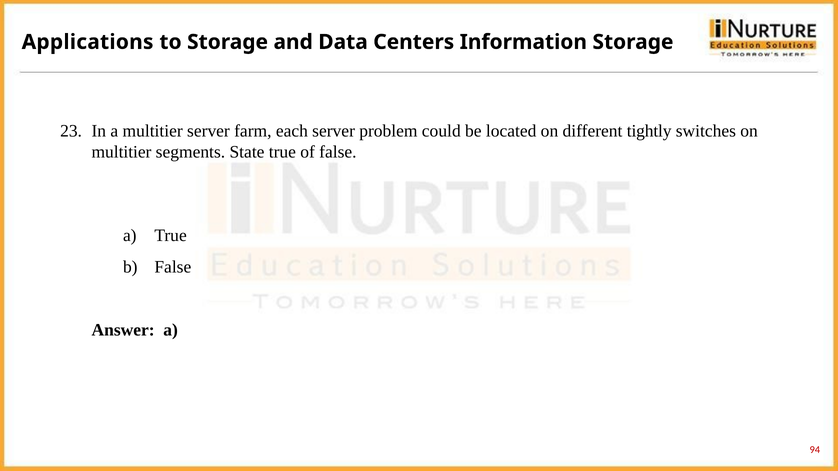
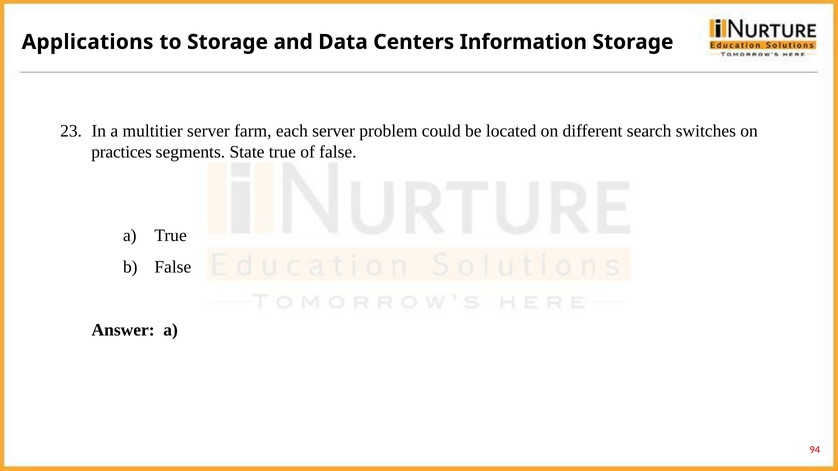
tightly: tightly -> search
multitier at (121, 152): multitier -> practices
